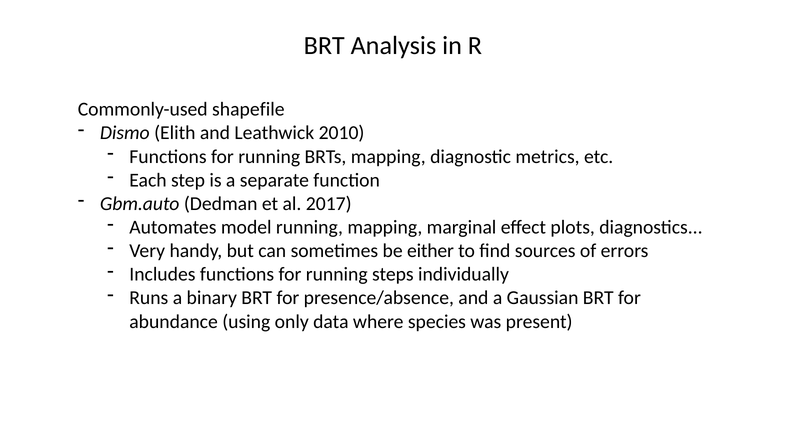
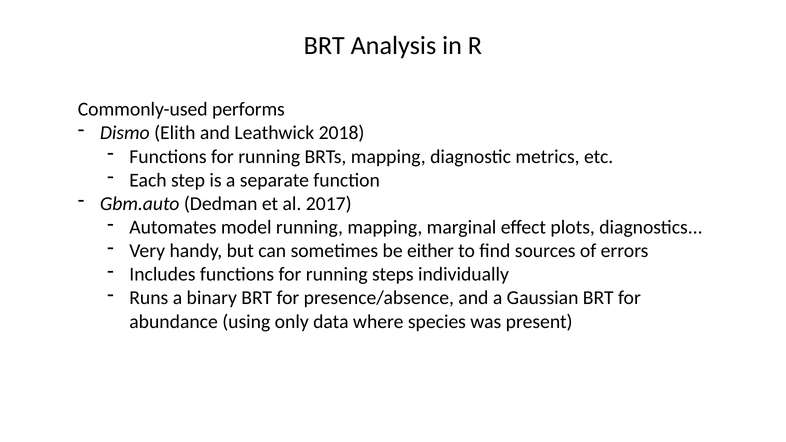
shapefile: shapefile -> performs
2010: 2010 -> 2018
